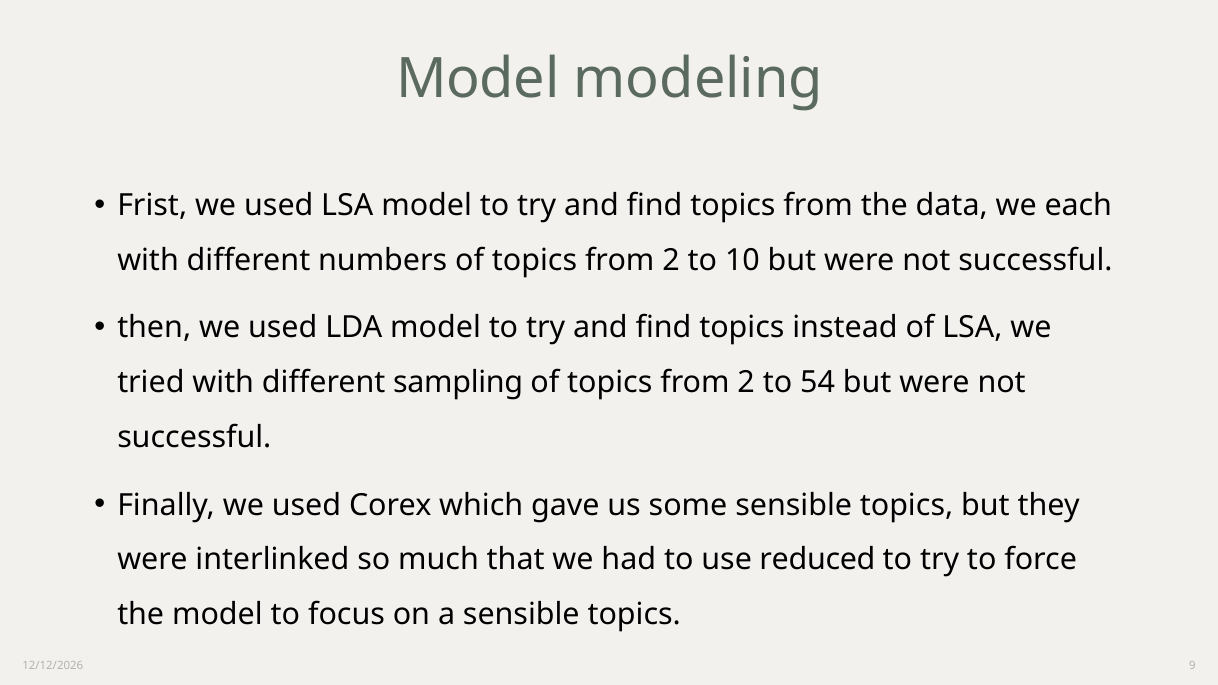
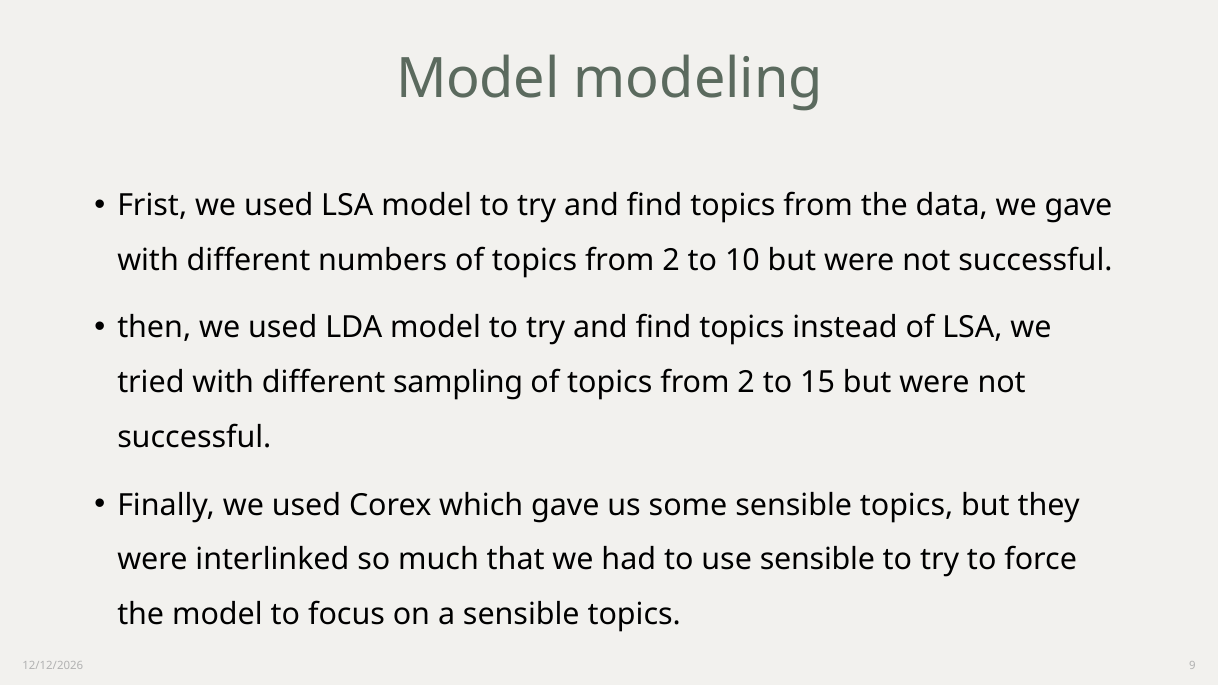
we each: each -> gave
54: 54 -> 15
use reduced: reduced -> sensible
